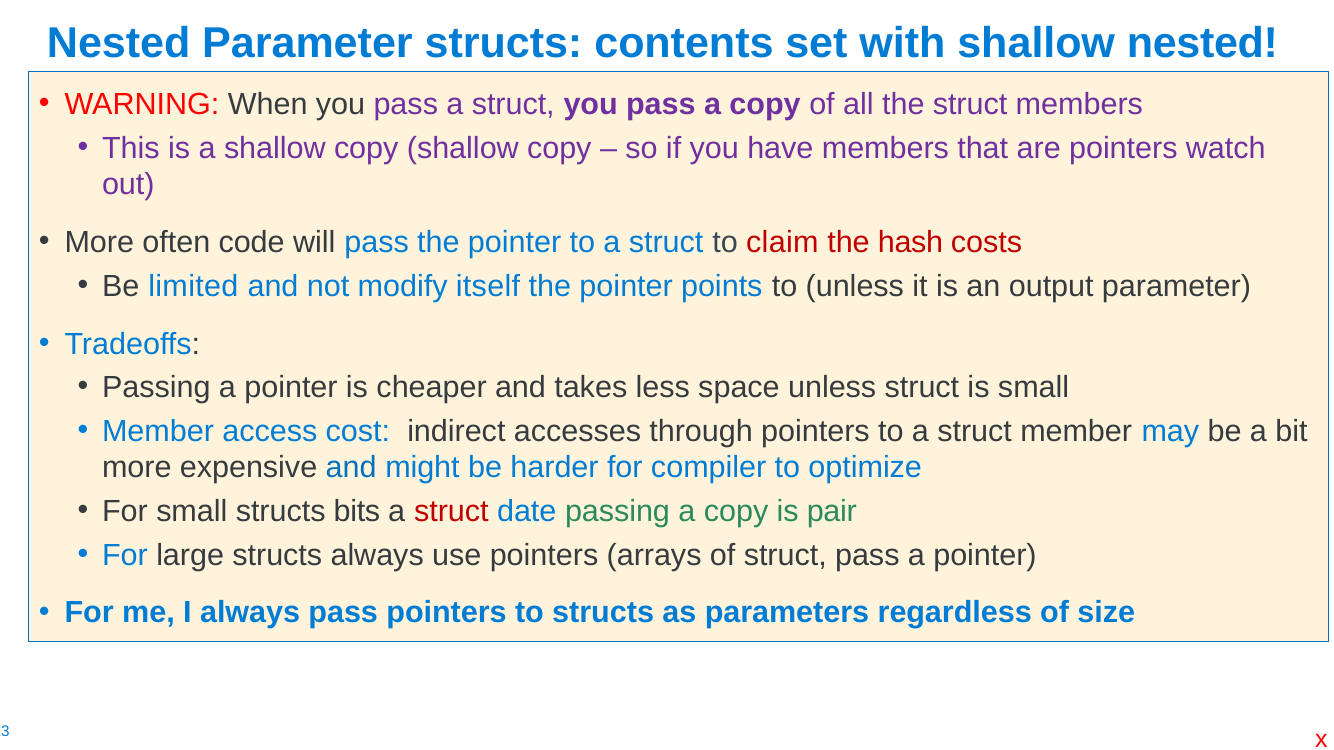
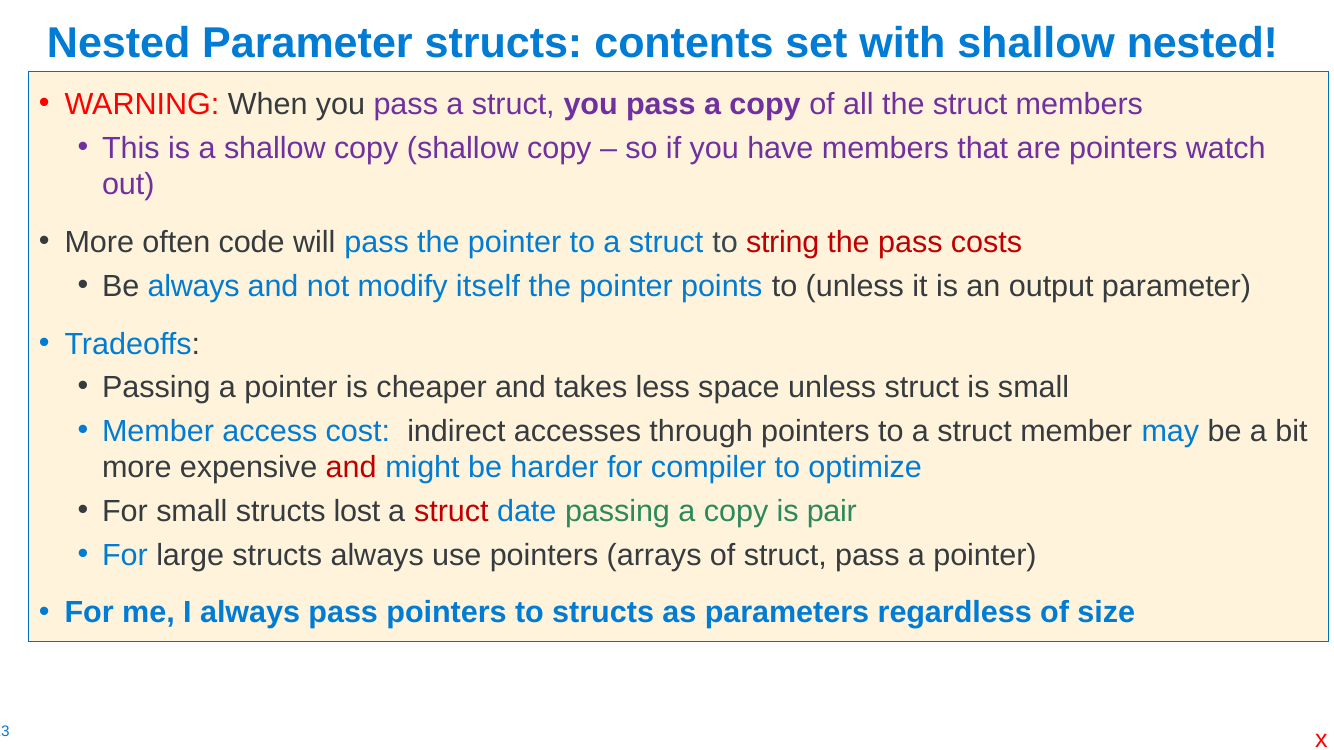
claim: claim -> string
the hash: hash -> pass
Be limited: limited -> always
and at (351, 468) colour: blue -> red
bits: bits -> lost
